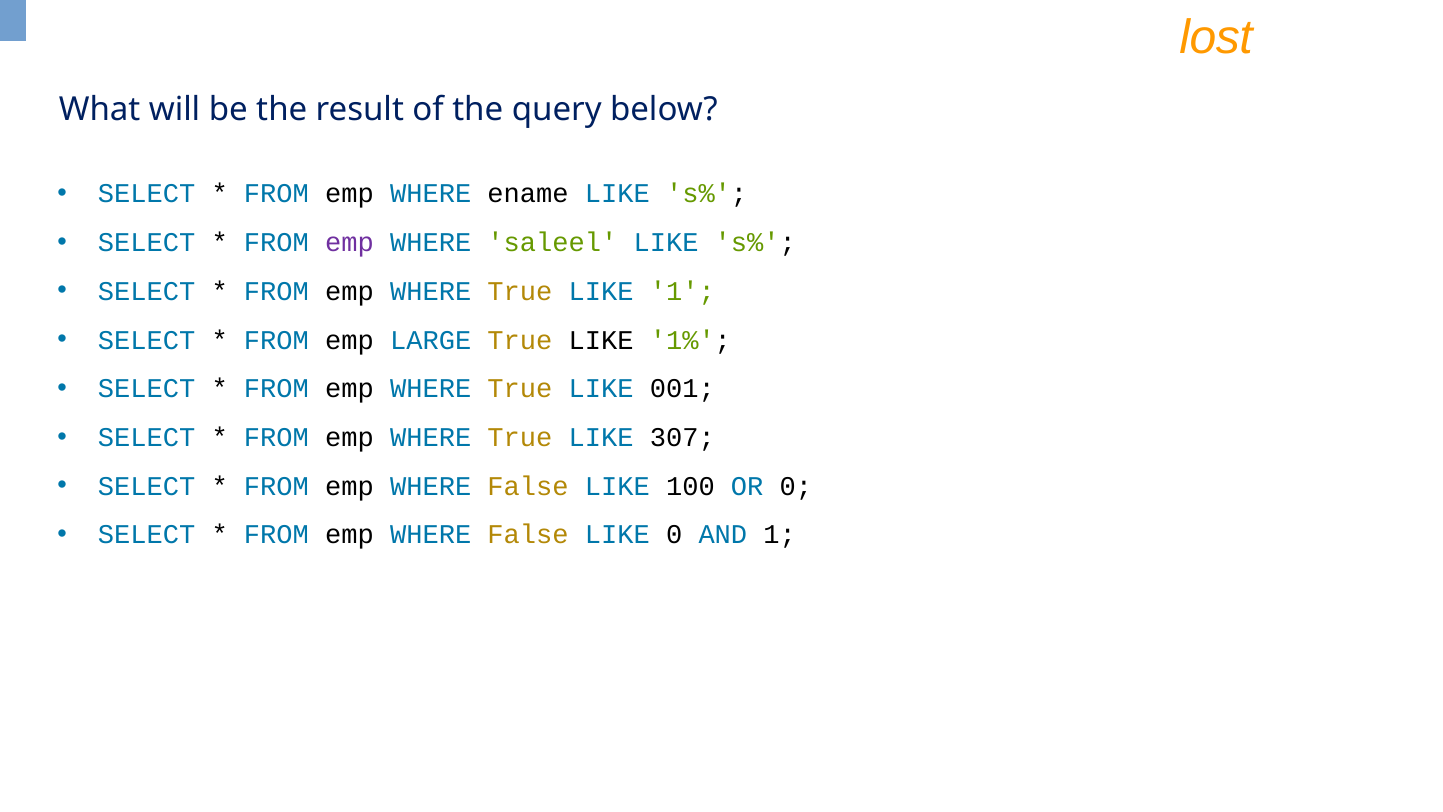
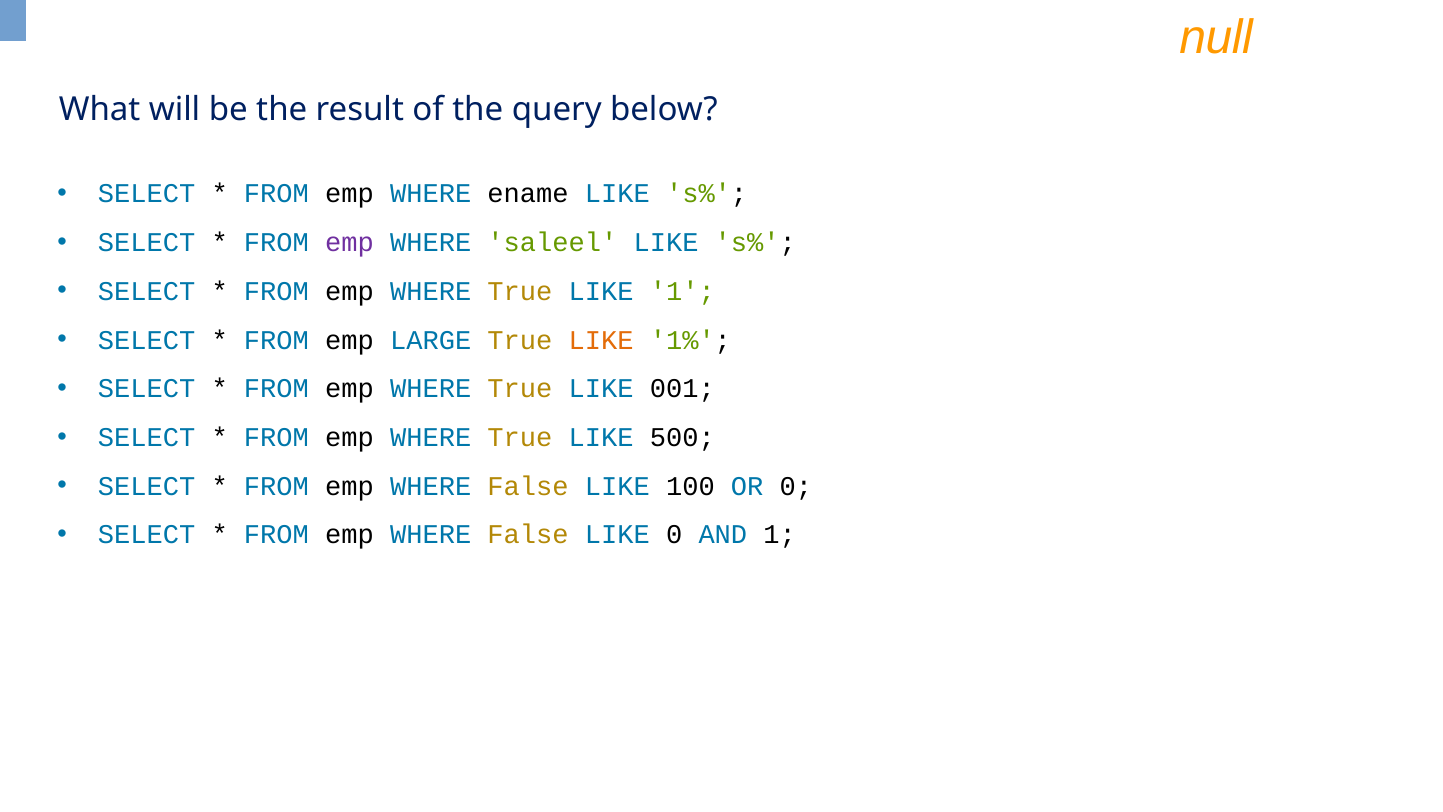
lost: lost -> null
LIKE at (601, 340) colour: black -> orange
307: 307 -> 500
